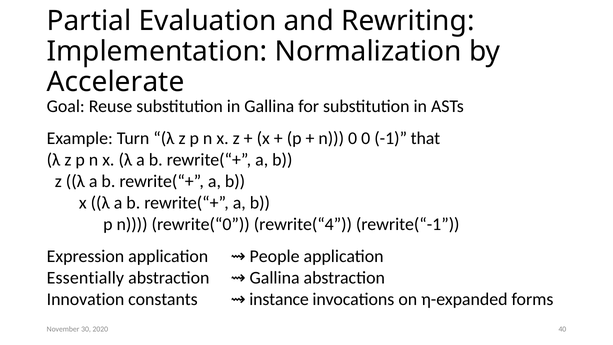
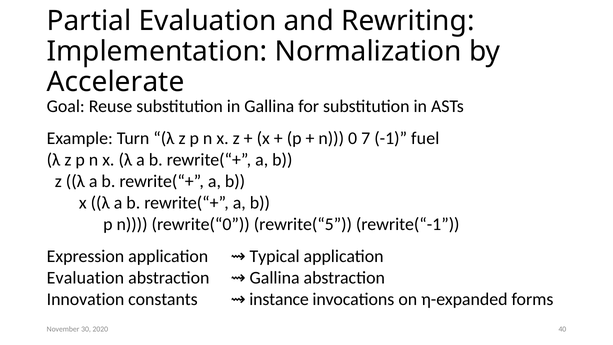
0 0: 0 -> 7
that: that -> fuel
rewrite(“4: rewrite(“4 -> rewrite(“5
People: People -> Typical
Essentially at (85, 278): Essentially -> Evaluation
